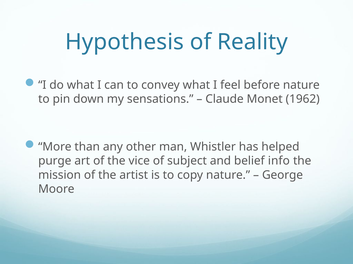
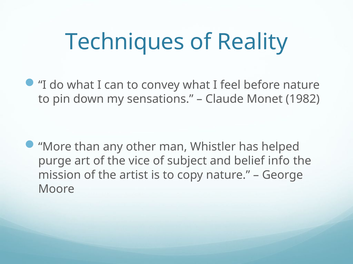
Hypothesis: Hypothesis -> Techniques
1962: 1962 -> 1982
